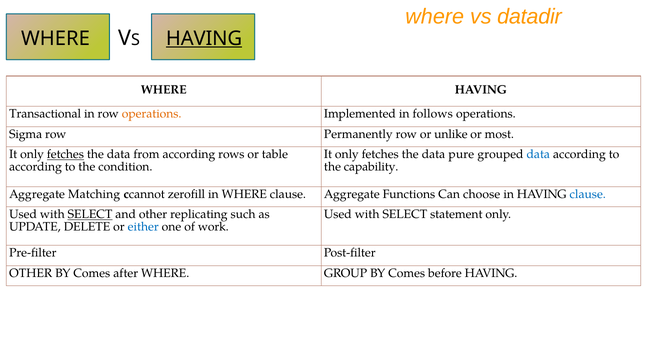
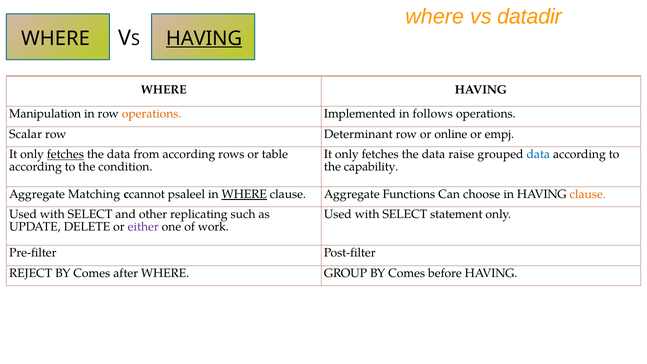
Transactional: Transactional -> Manipulation
Sigma: Sigma -> Scalar
Permanently: Permanently -> Determinant
unlike: unlike -> online
most: most -> empj
pure: pure -> raise
zerofill: zerofill -> psaleel
WHERE at (244, 194) underline: none -> present
clause at (588, 194) colour: blue -> orange
SELECT at (90, 214) underline: present -> none
either colour: blue -> purple
OTHER at (31, 273): OTHER -> REJECT
